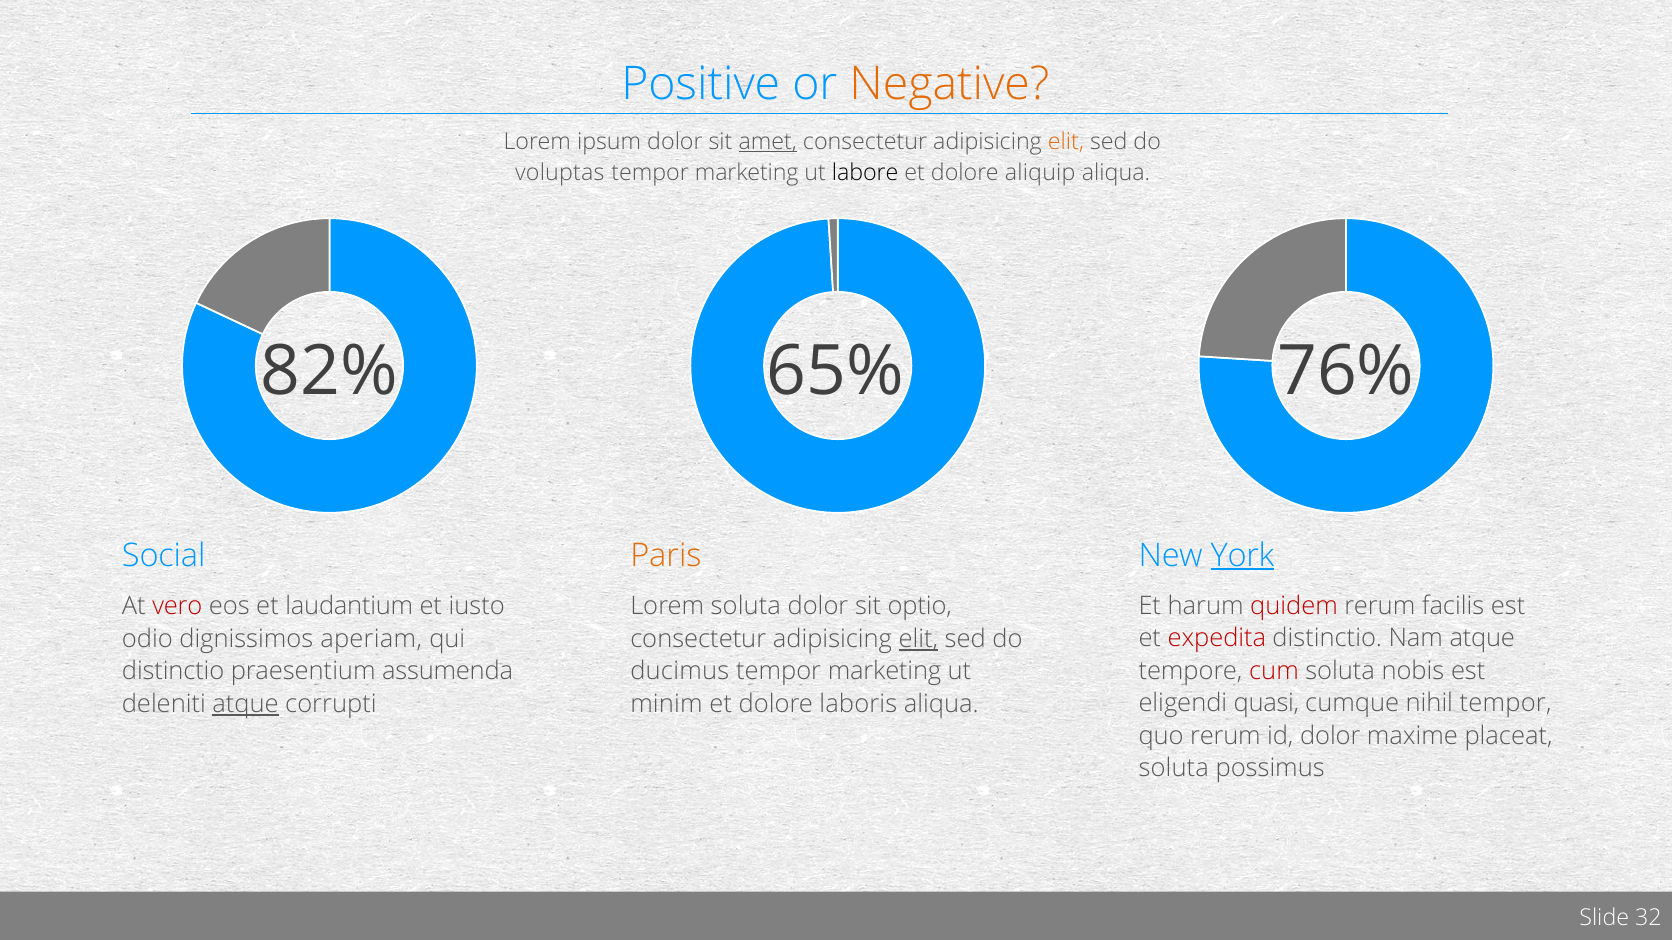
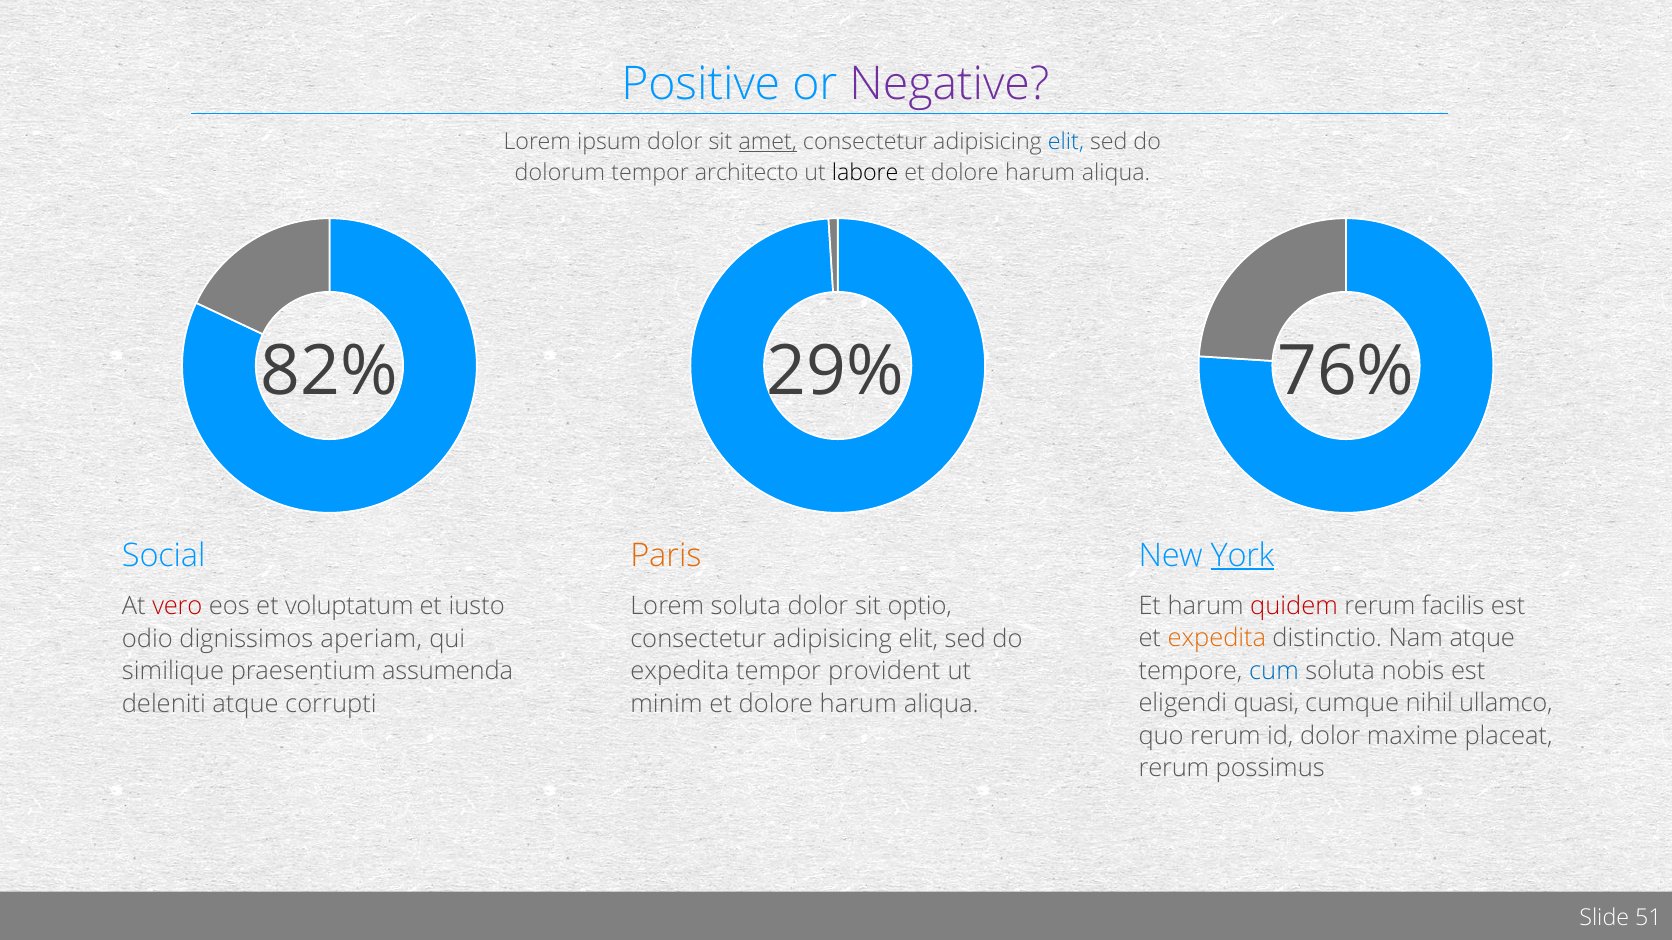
Negative colour: orange -> purple
elit at (1066, 142) colour: orange -> blue
voluptas: voluptas -> dolorum
marketing at (747, 172): marketing -> architecto
aliquip at (1040, 172): aliquip -> harum
65%: 65% -> 29%
laudantium: laudantium -> voluptatum
expedita at (1217, 639) colour: red -> orange
elit at (918, 639) underline: present -> none
cum colour: red -> blue
distinctio at (173, 672): distinctio -> similique
ducimus at (680, 672): ducimus -> expedita
marketing at (885, 672): marketing -> provident
nihil tempor: tempor -> ullamco
atque at (246, 704) underline: present -> none
laboris at (858, 704): laboris -> harum
soluta at (1174, 769): soluta -> rerum
32: 32 -> 51
